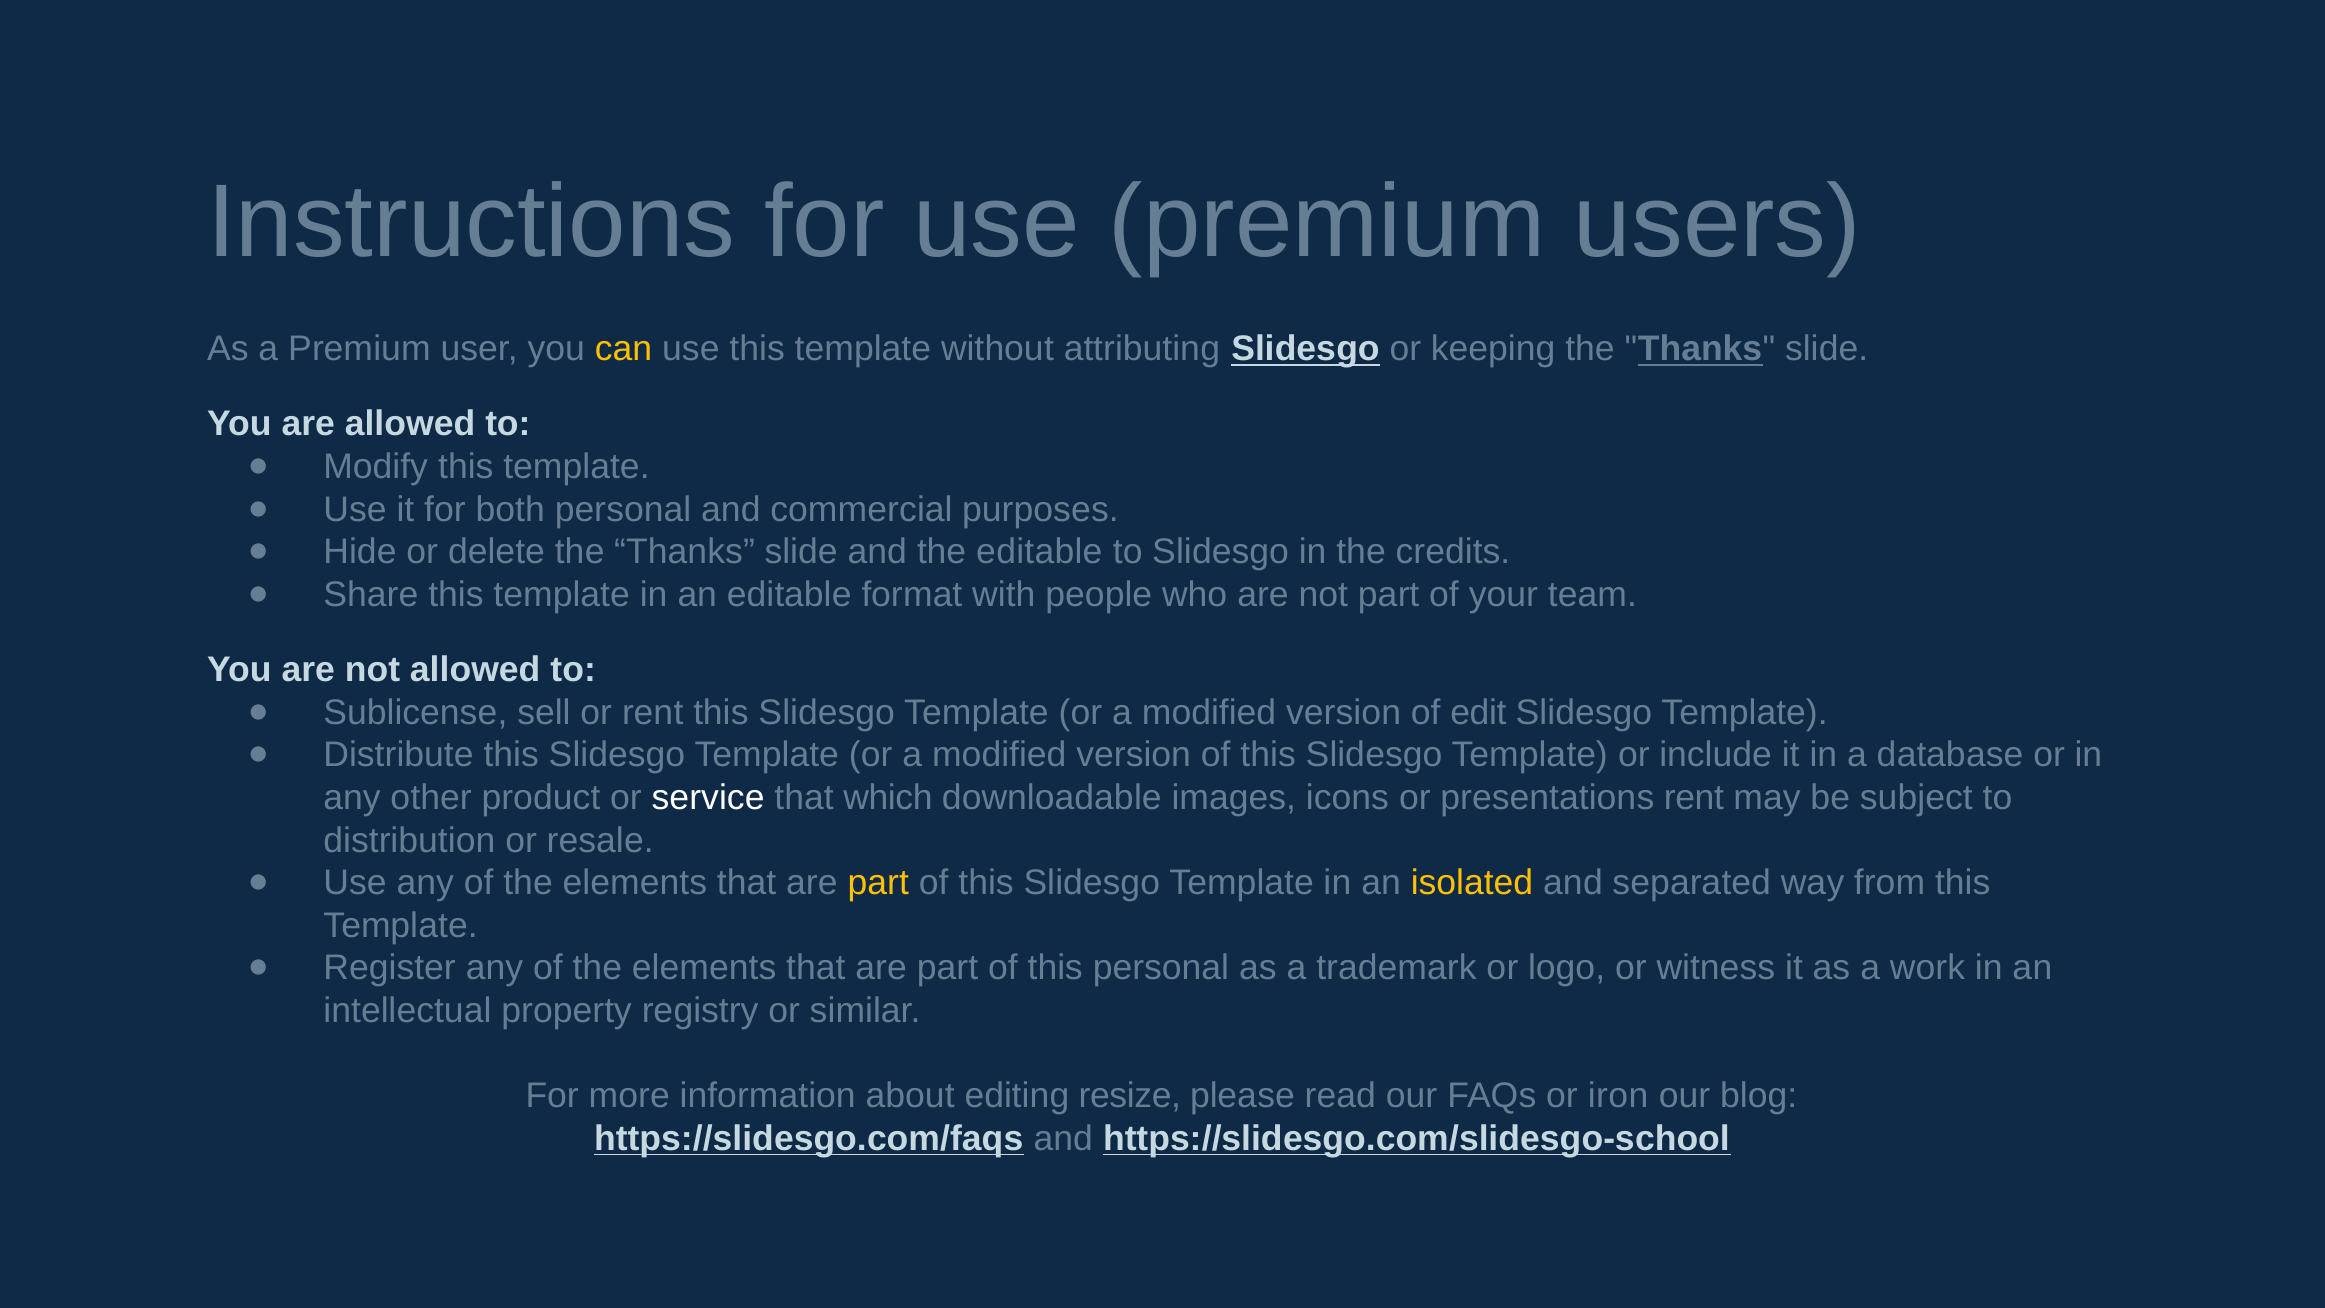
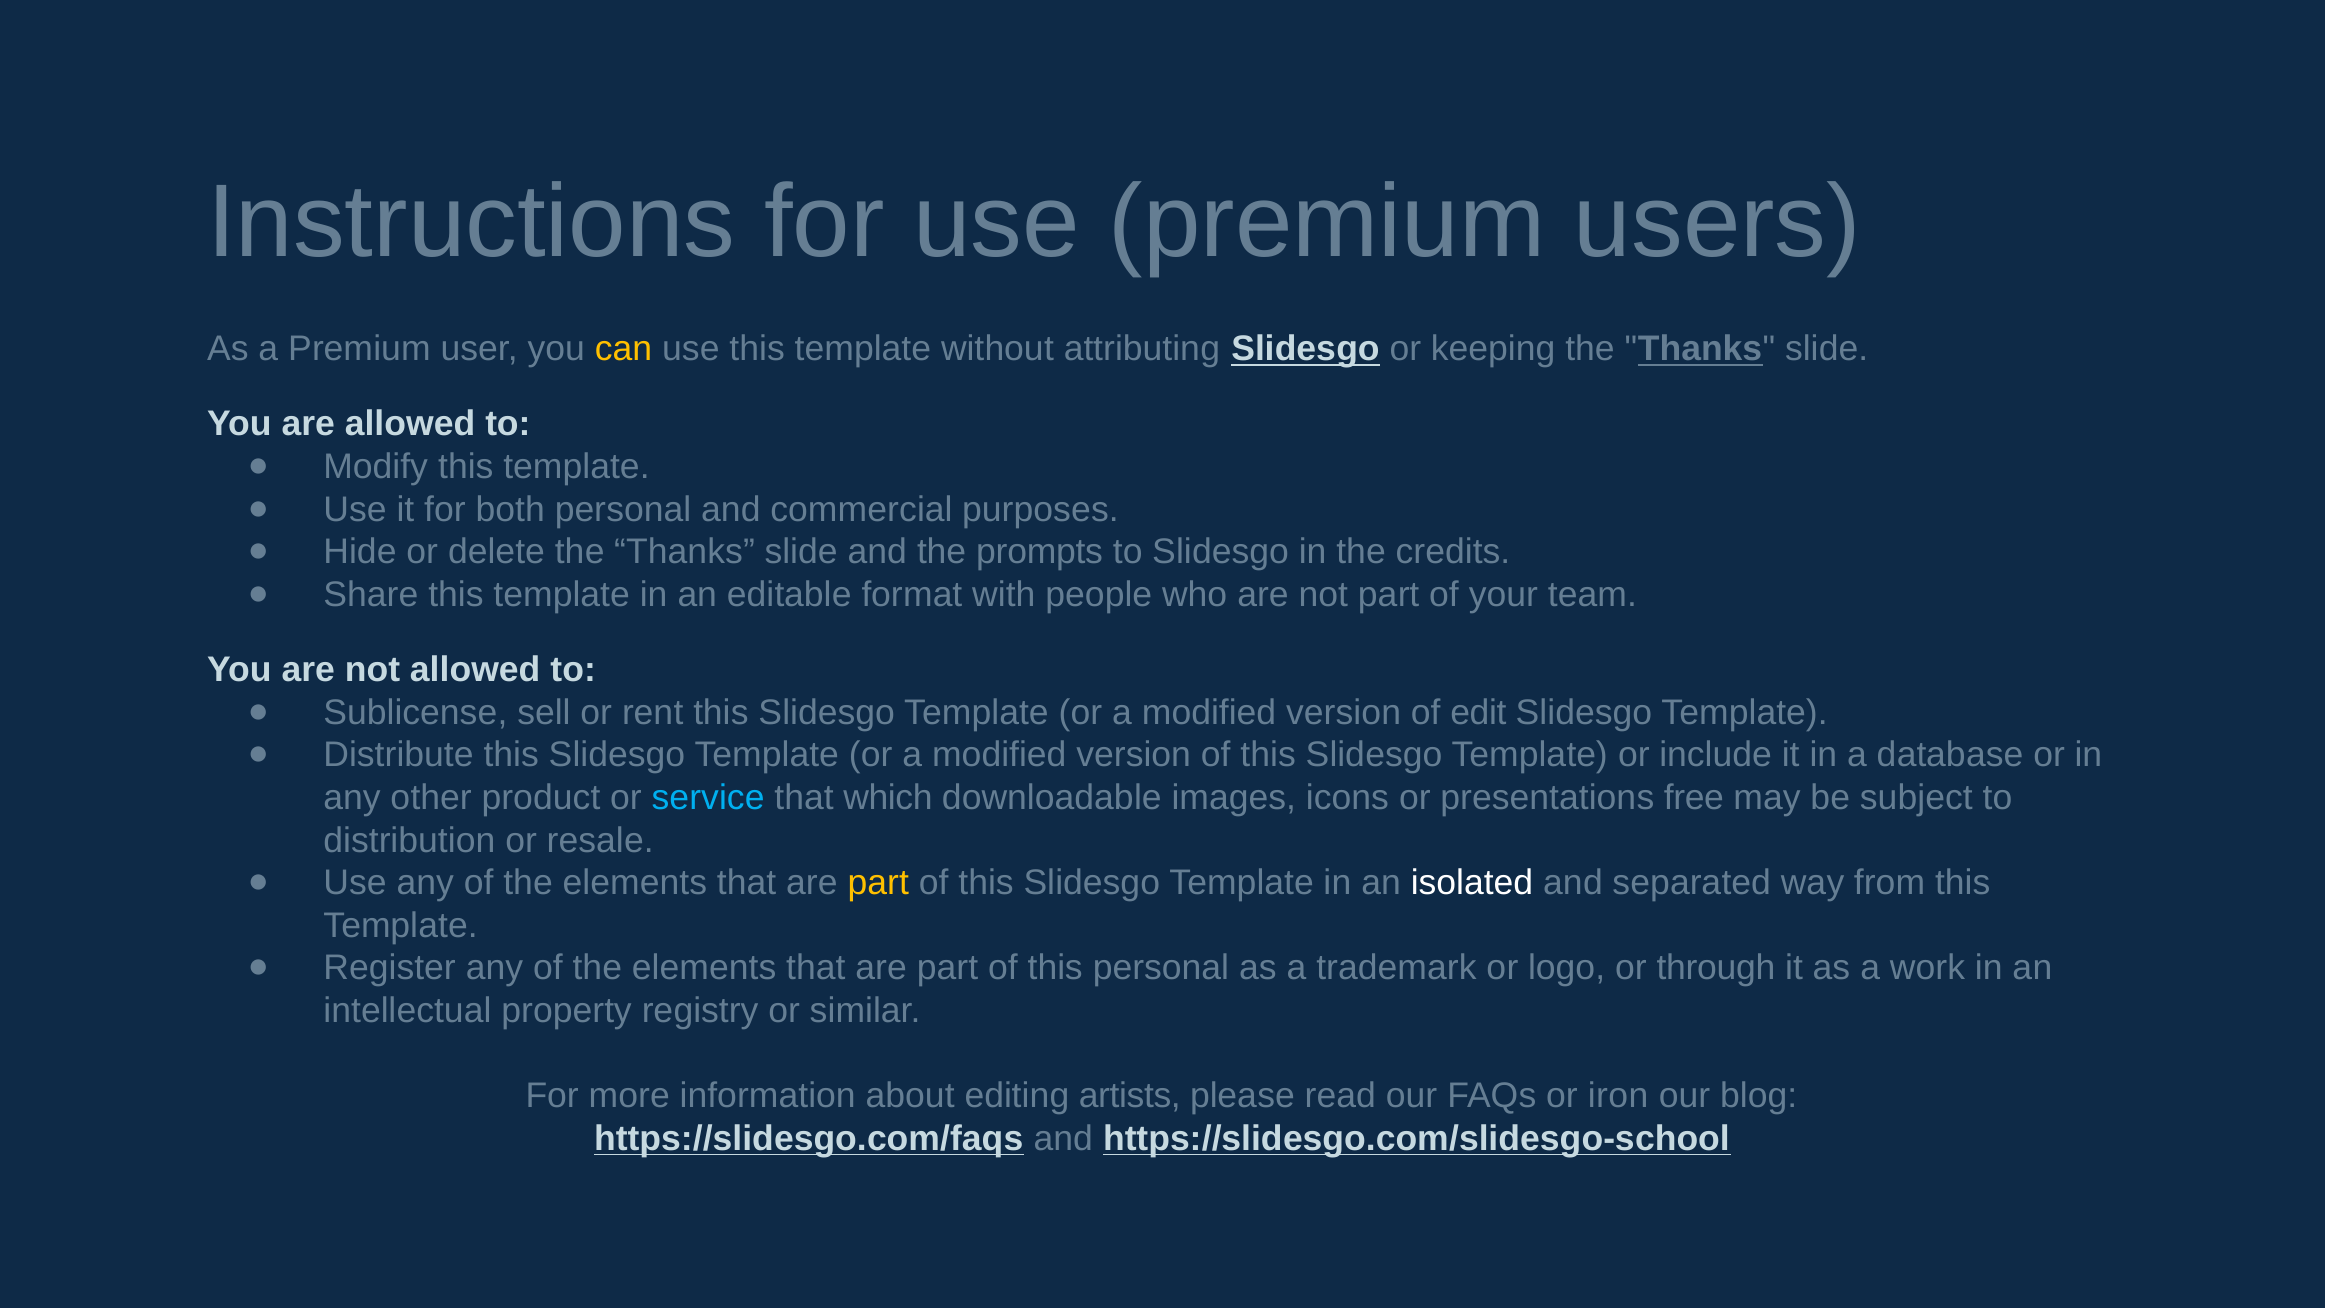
the editable: editable -> prompts
service colour: white -> light blue
presentations rent: rent -> free
isolated colour: yellow -> white
witness: witness -> through
resize: resize -> artists
